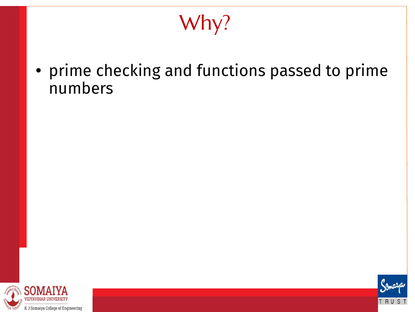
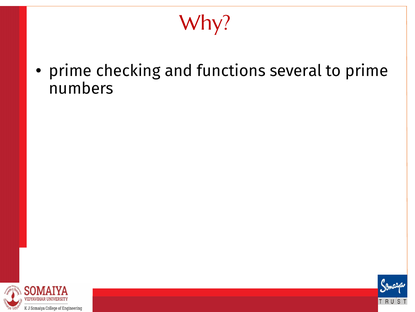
passed: passed -> several
